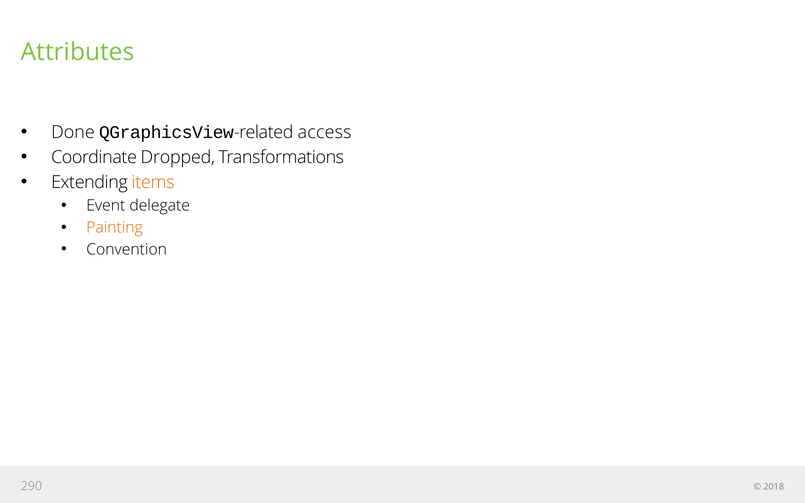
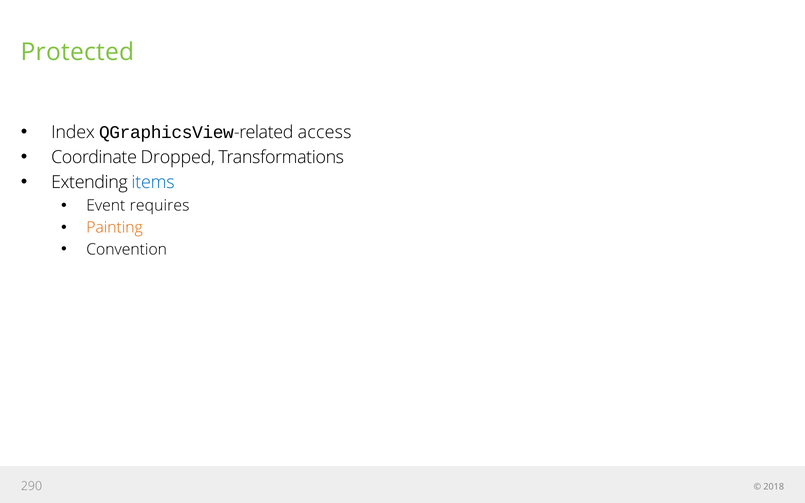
Attributes: Attributes -> Protected
Done: Done -> Index
items colour: orange -> blue
delegate: delegate -> requires
